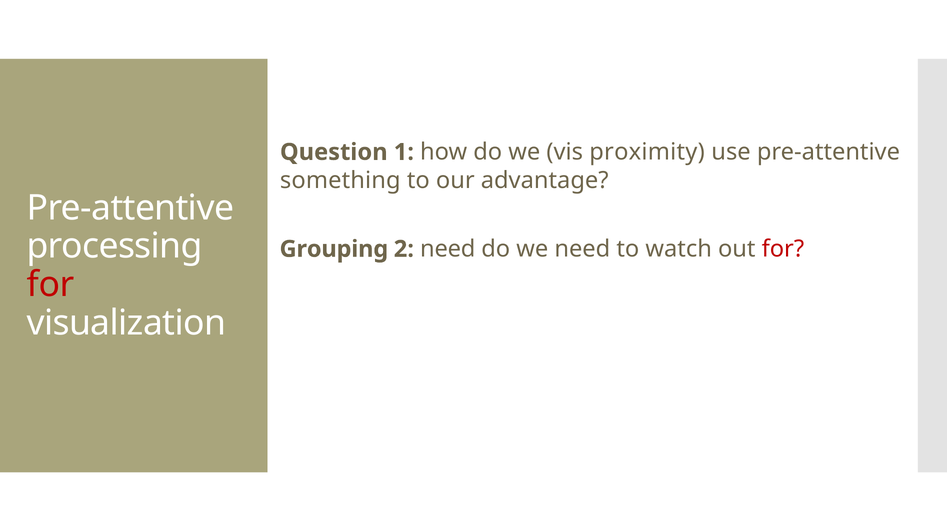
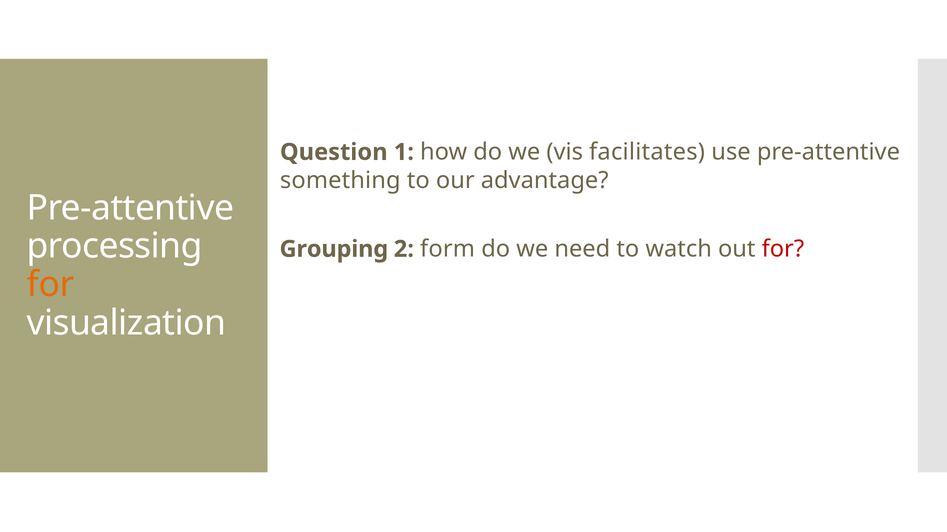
proximity: proximity -> facilitates
2 need: need -> form
for at (51, 285) colour: red -> orange
